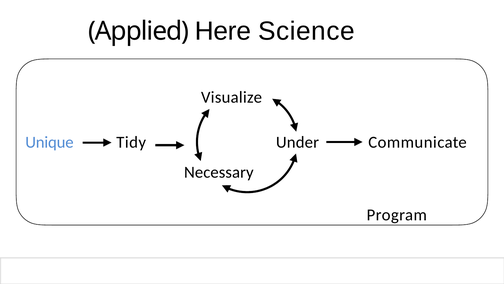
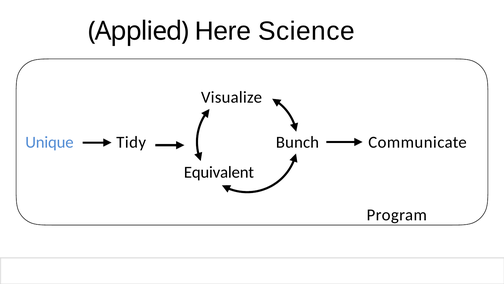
Under: Under -> Bunch
Necessary: Necessary -> Equivalent
